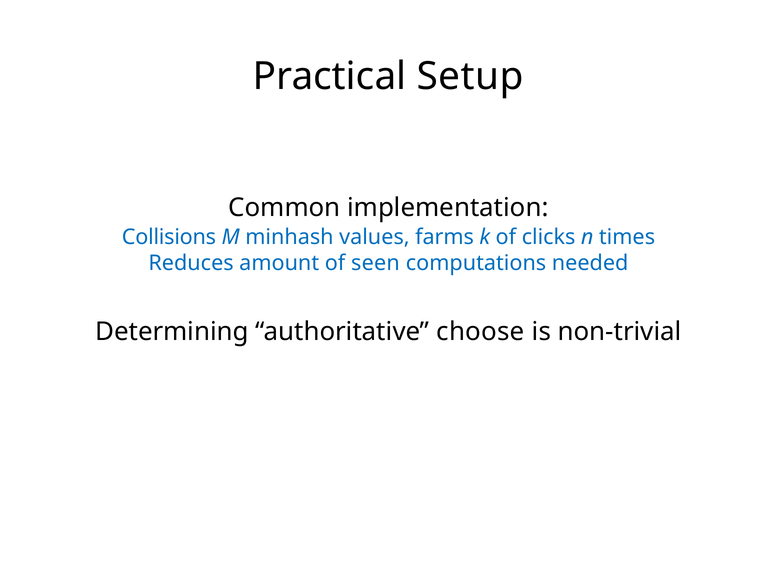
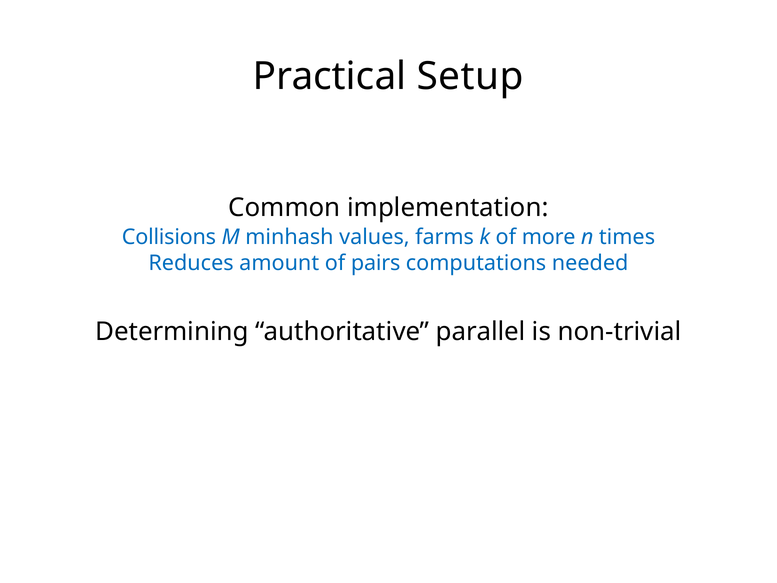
clicks: clicks -> more
seen: seen -> pairs
choose: choose -> parallel
